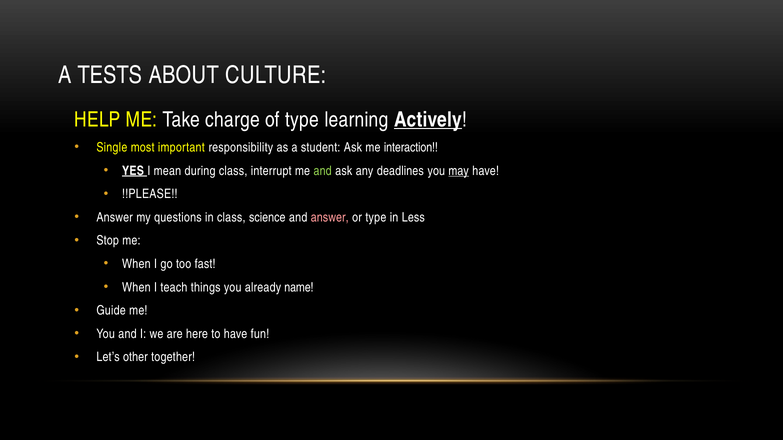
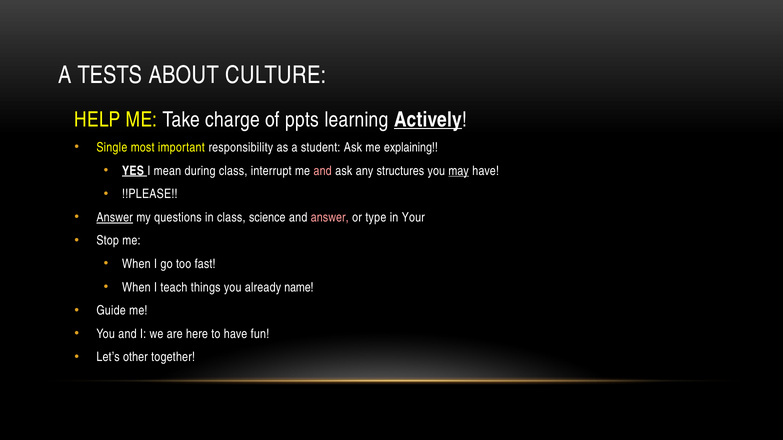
of type: type -> ppts
interaction: interaction -> explaining
and at (323, 171) colour: light green -> pink
deadlines: deadlines -> structures
Answer at (115, 218) underline: none -> present
Less: Less -> Your
